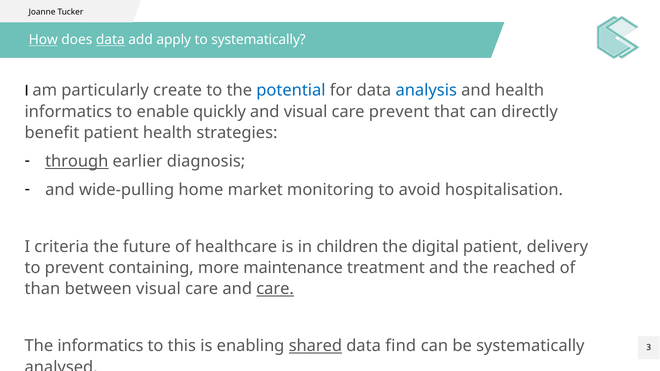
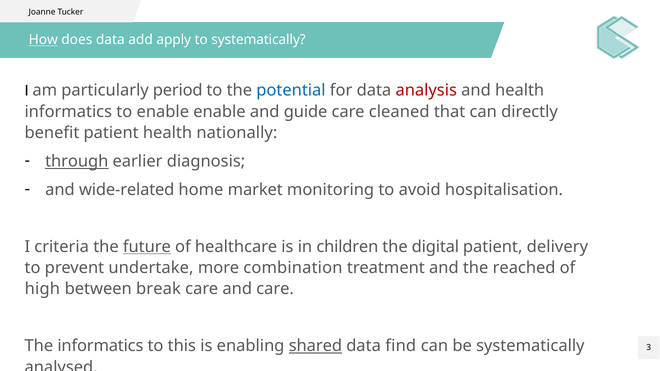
data at (110, 40) underline: present -> none
create: create -> period
analysis colour: blue -> red
enable quickly: quickly -> enable
and visual: visual -> guide
care prevent: prevent -> cleaned
strategies: strategies -> nationally
wide-pulling: wide-pulling -> wide-related
future underline: none -> present
containing: containing -> undertake
maintenance: maintenance -> combination
than: than -> high
between visual: visual -> break
care at (275, 289) underline: present -> none
